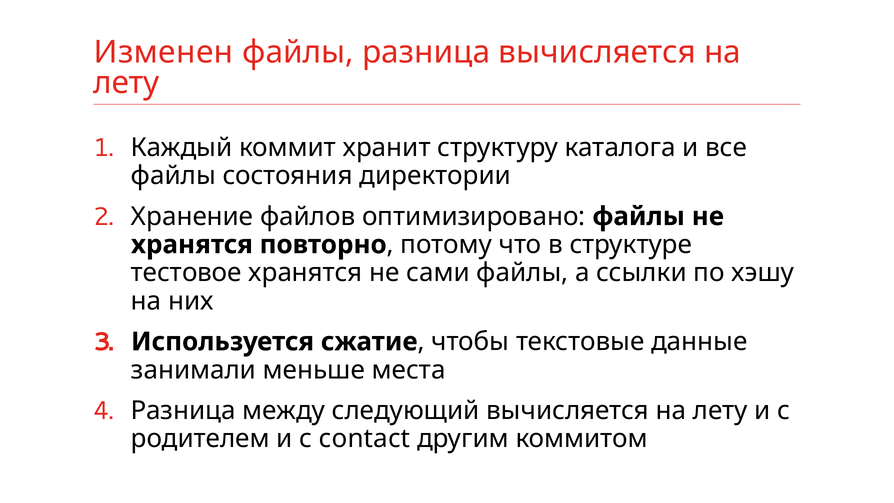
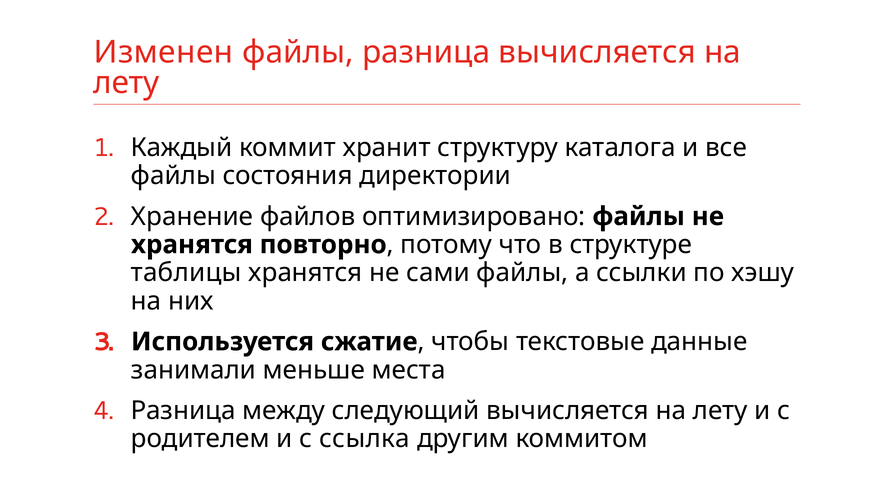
тестовое: тестовое -> таблицы
contact: contact -> ссылка
